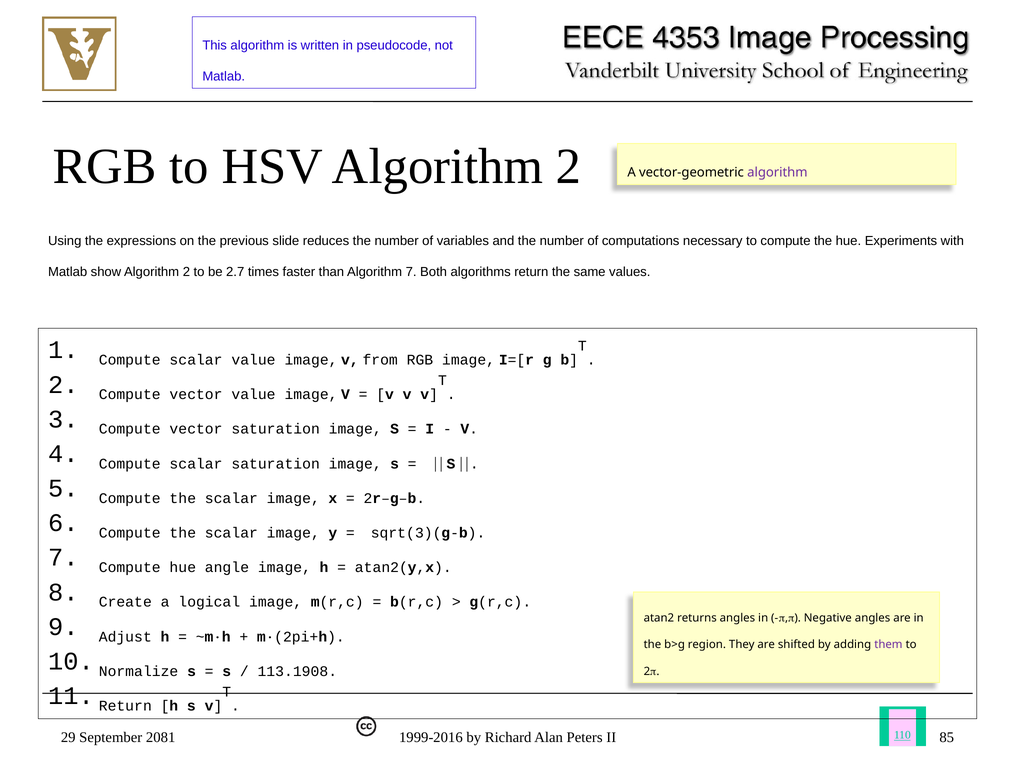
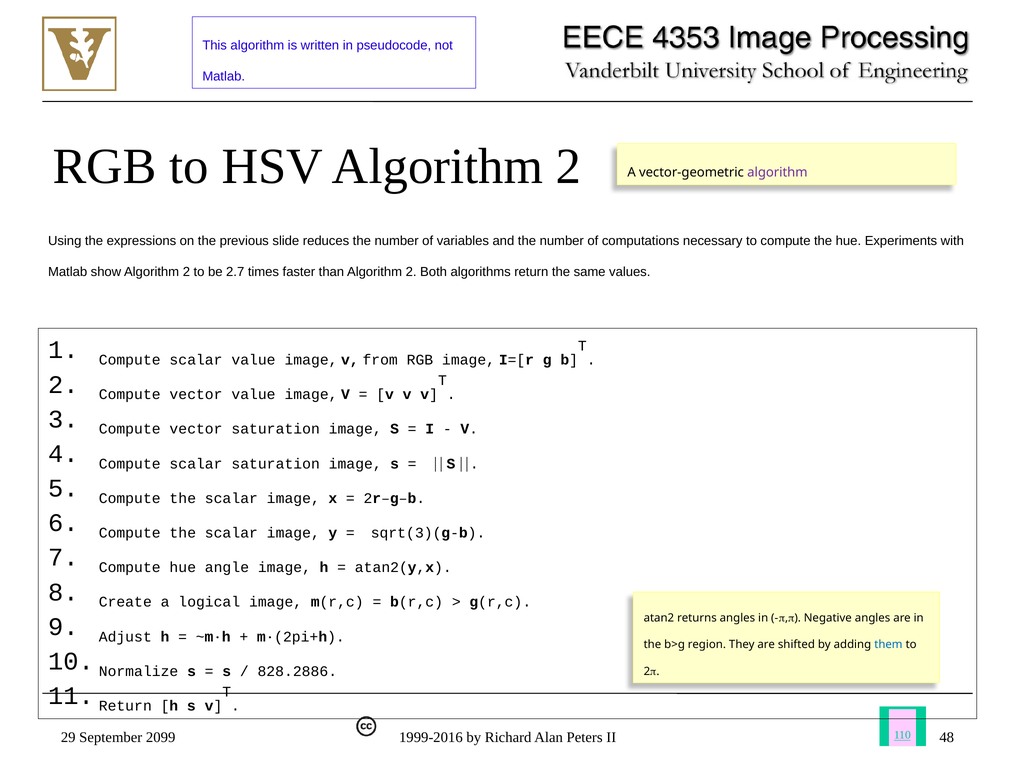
than Algorithm 7: 7 -> 2
them colour: purple -> blue
113.1908: 113.1908 -> 828.2886
2081: 2081 -> 2099
85: 85 -> 48
